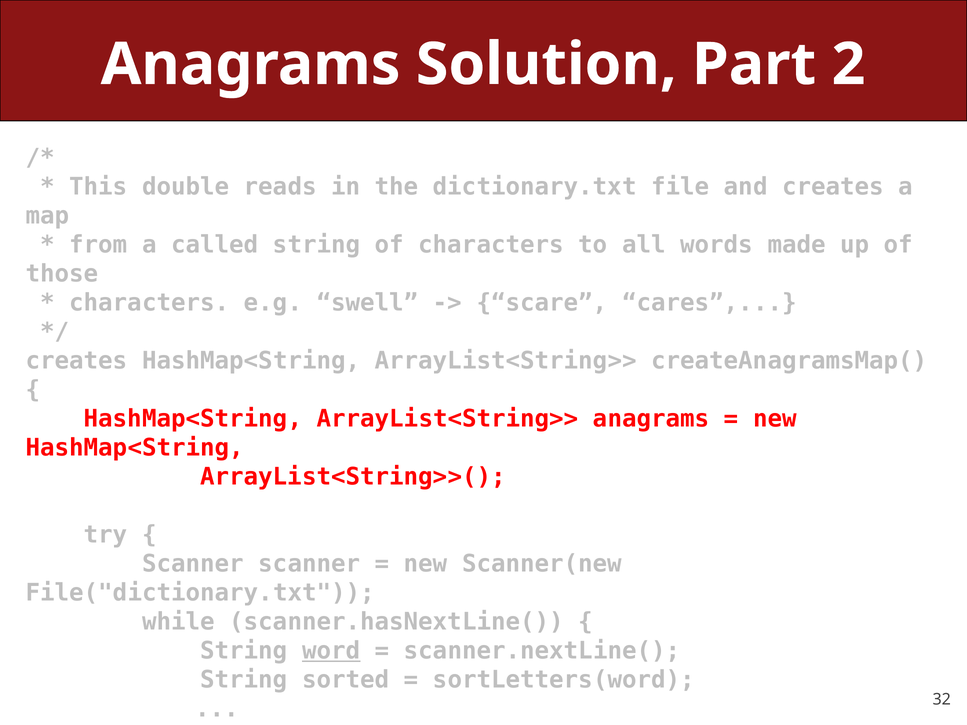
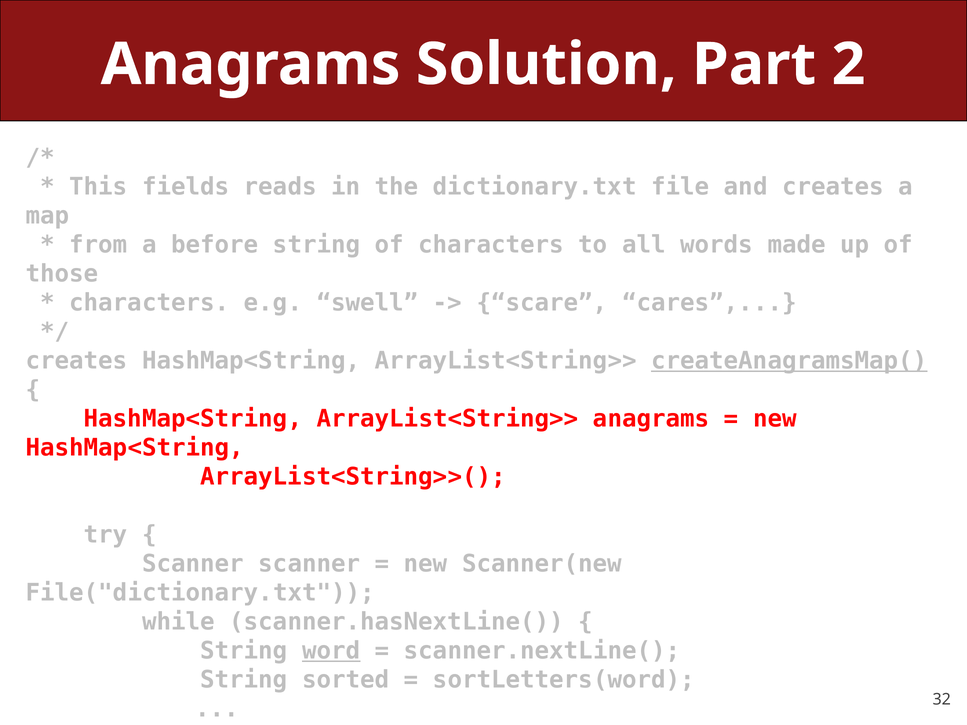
double: double -> fields
called: called -> before
createAnagramsMap( underline: none -> present
